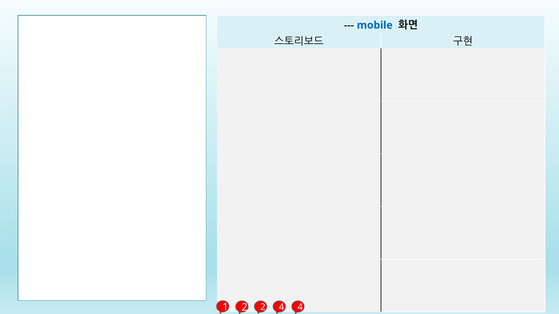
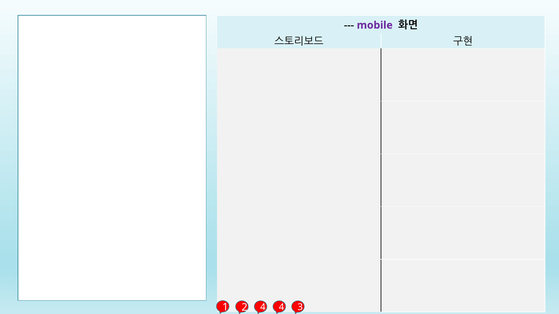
mobile colour: blue -> purple
2 at (263, 308): 2 -> 4
4 4: 4 -> 3
